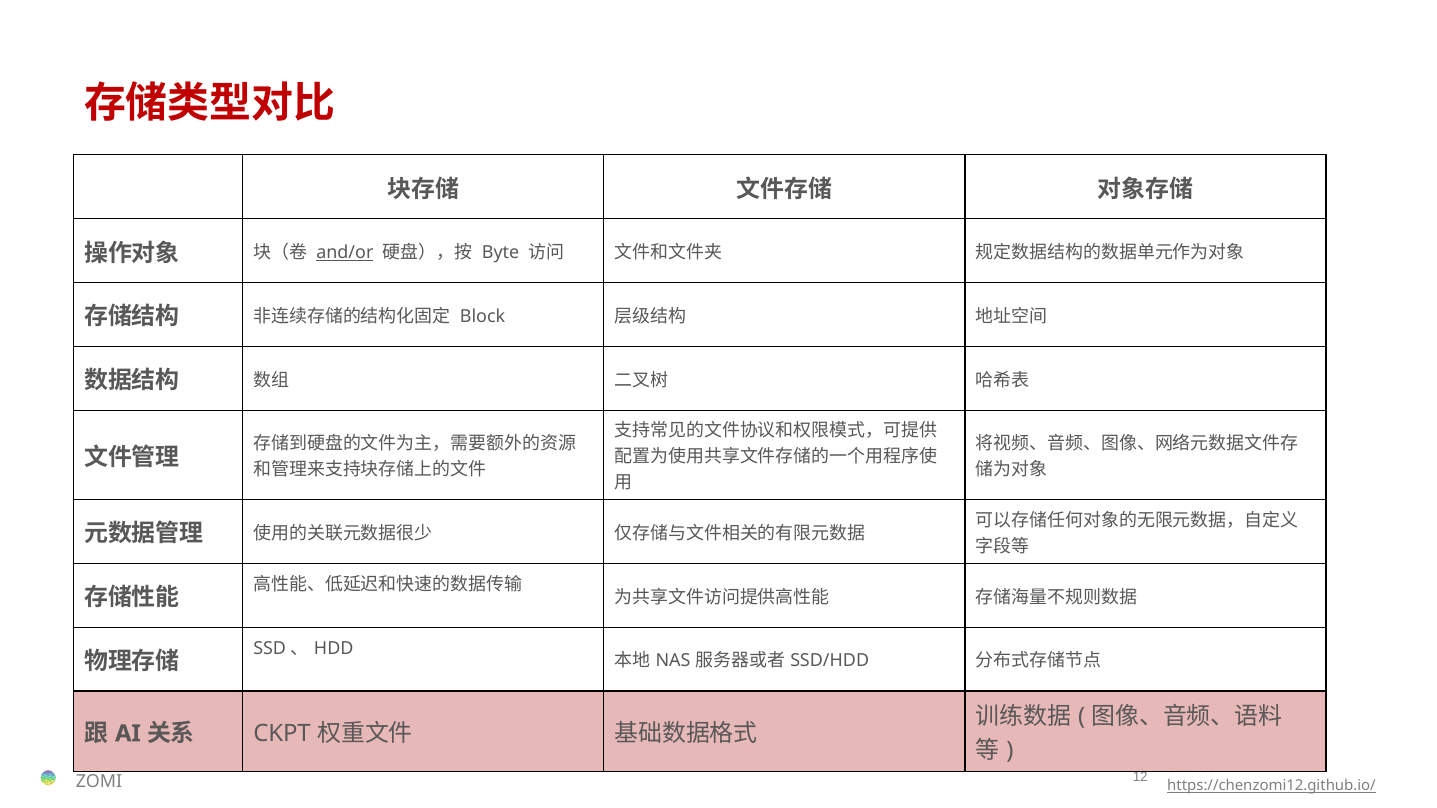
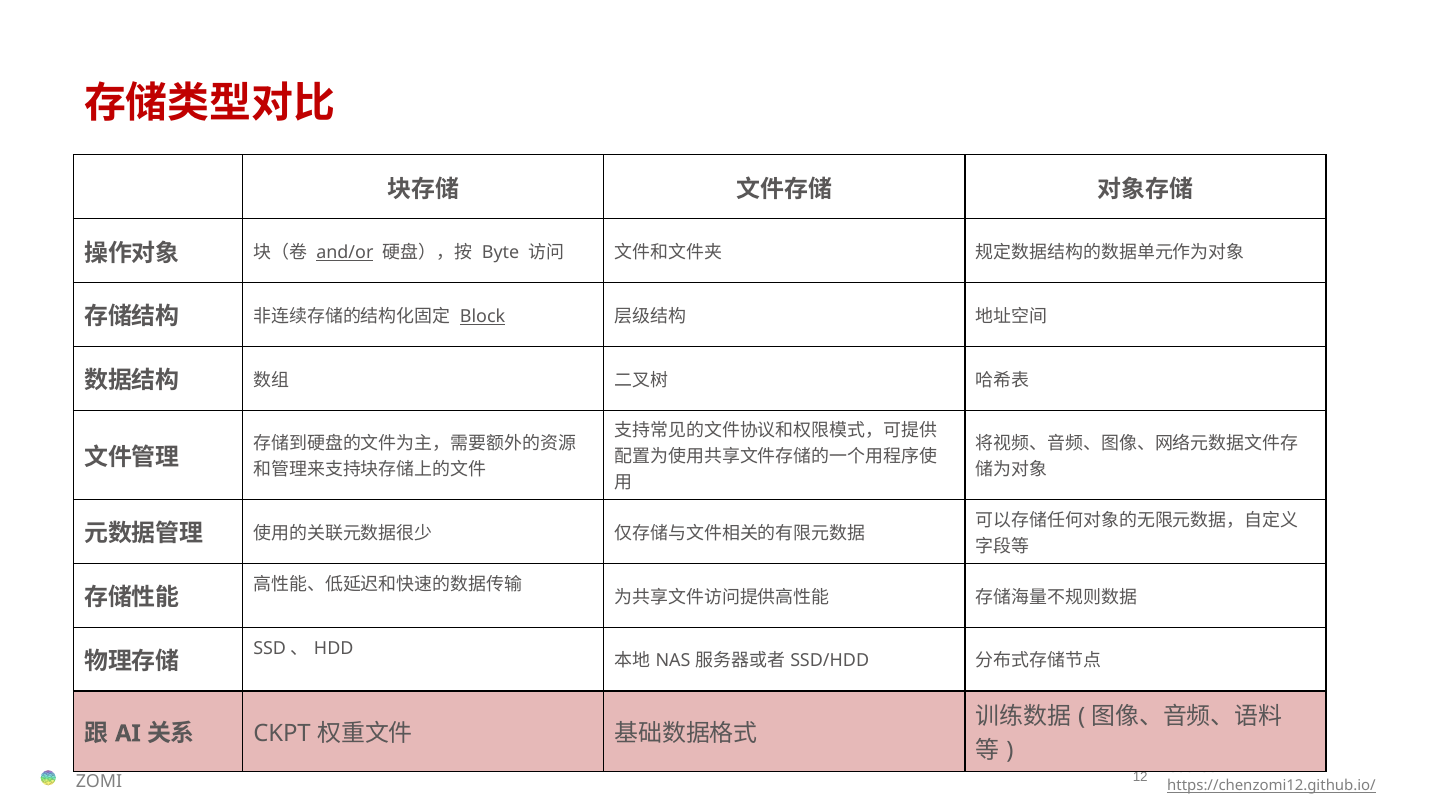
Block underline: none -> present
